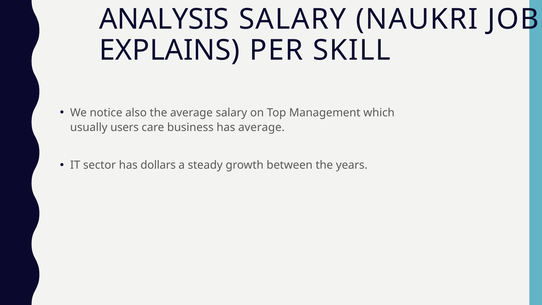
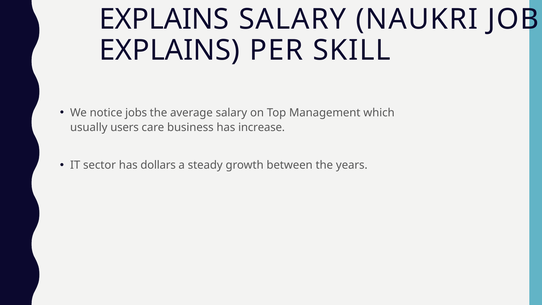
ANALYSIS at (164, 19): ANALYSIS -> EXPLAINS
also: also -> jobs
has average: average -> increase
